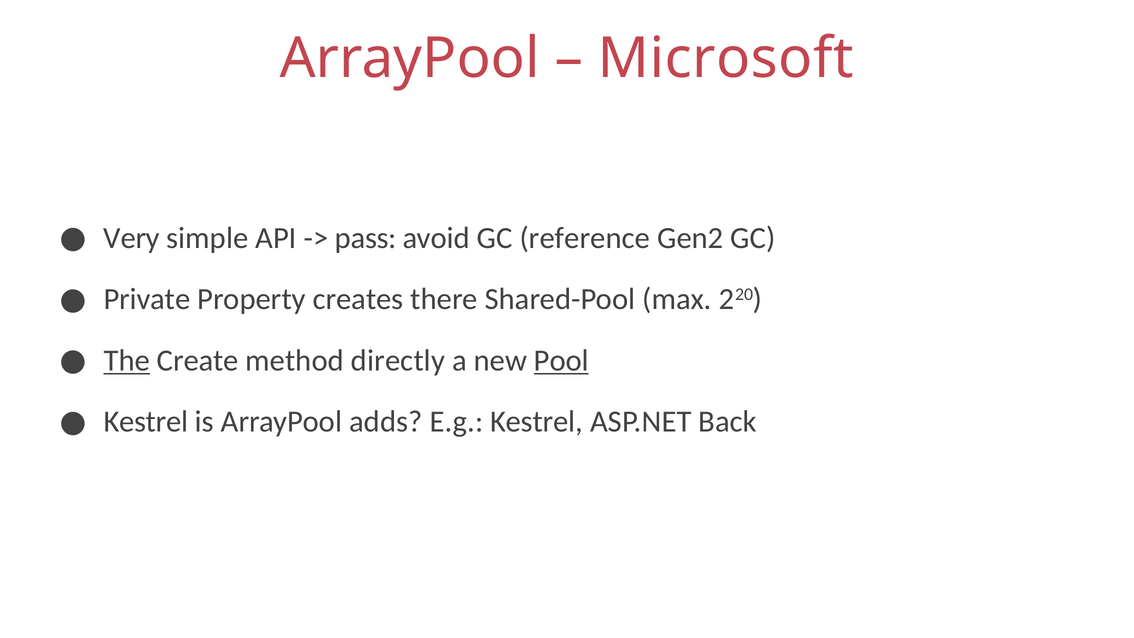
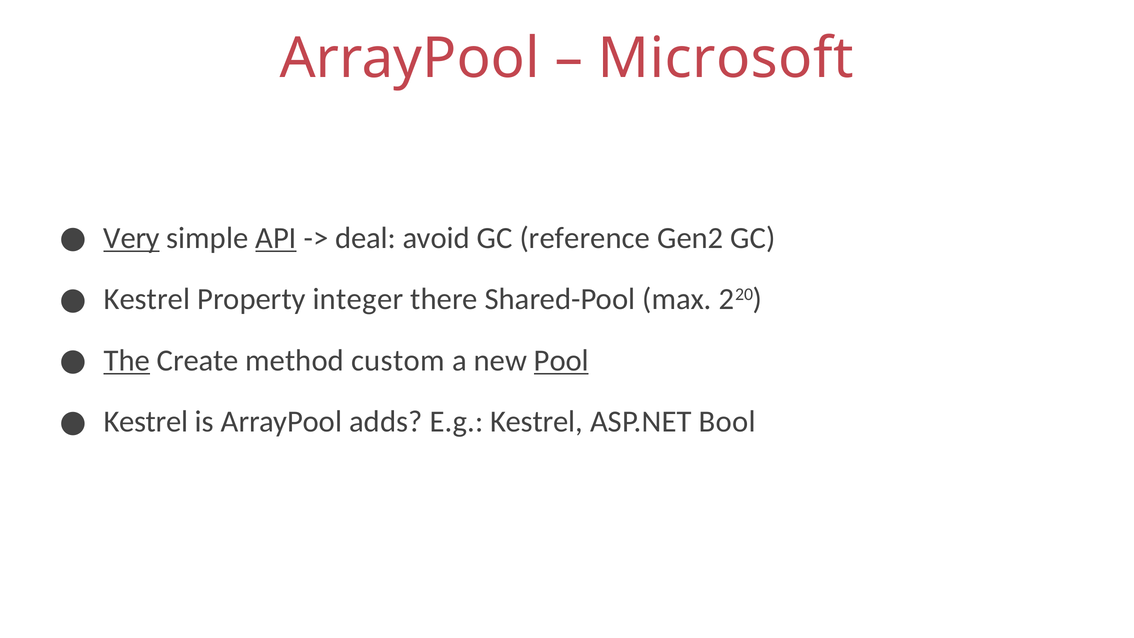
Very underline: none -> present
API underline: none -> present
pass: pass -> deal
Private at (147, 299): Private -> Kestrel
creates: creates -> integer
directly: directly -> custom
Back: Back -> Bool
